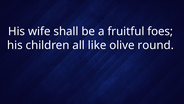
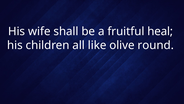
foes: foes -> heal
